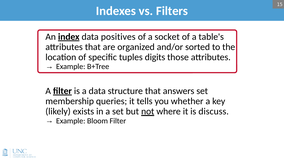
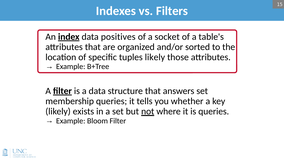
tuples digits: digits -> likely
is discuss: discuss -> queries
